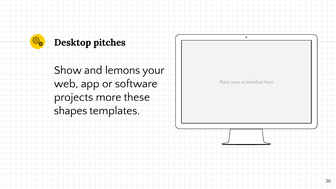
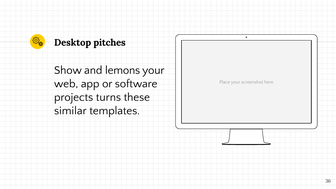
more: more -> turns
shapes: shapes -> similar
